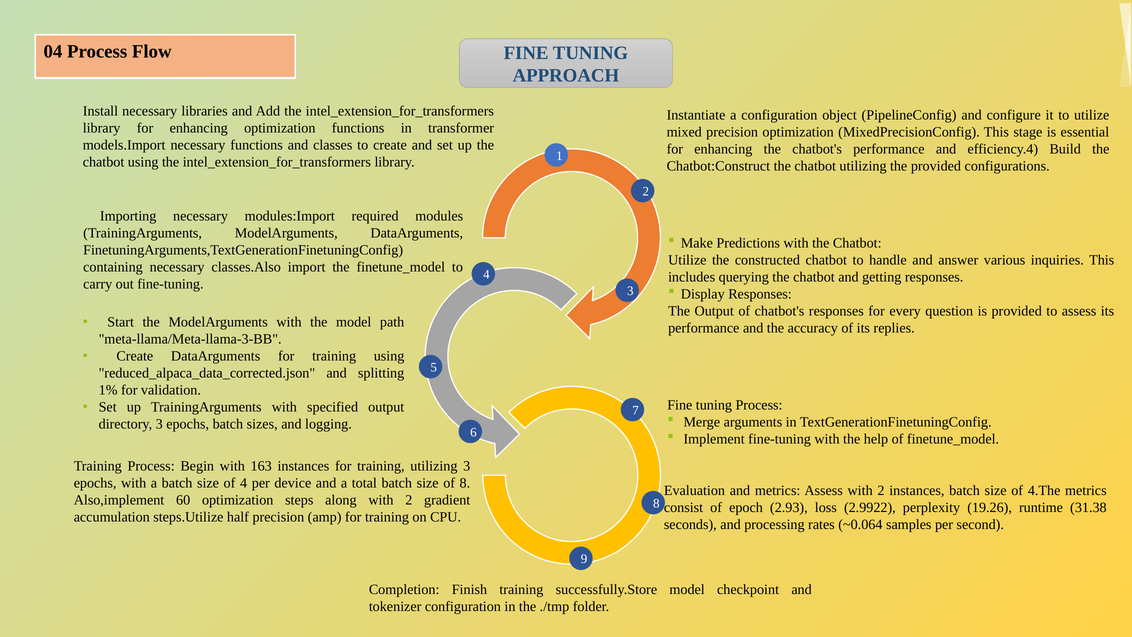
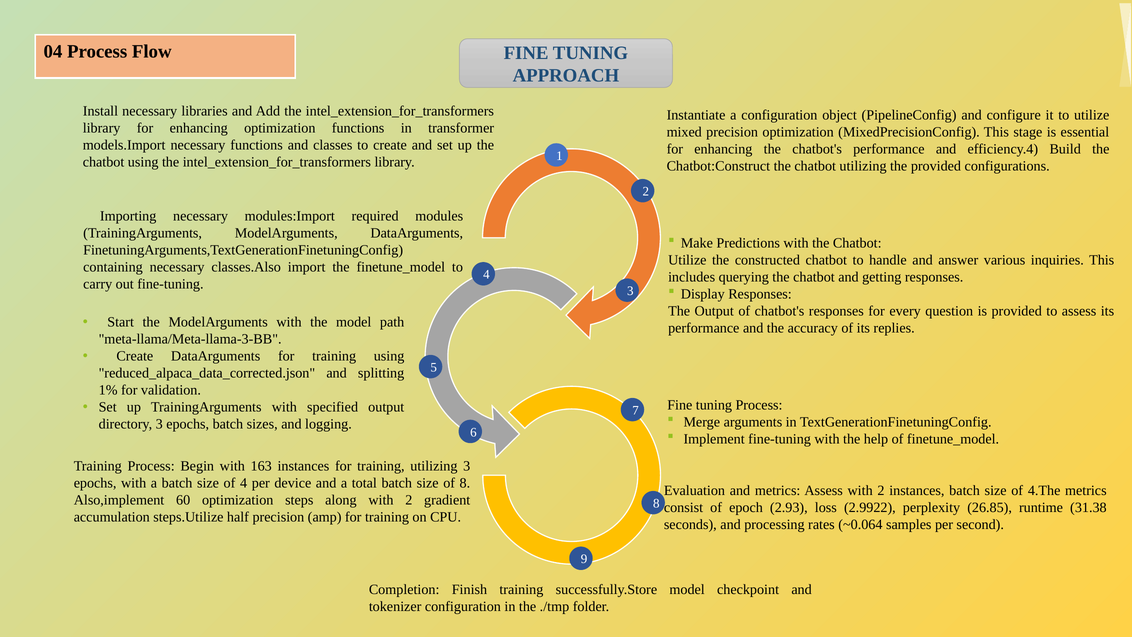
19.26: 19.26 -> 26.85
